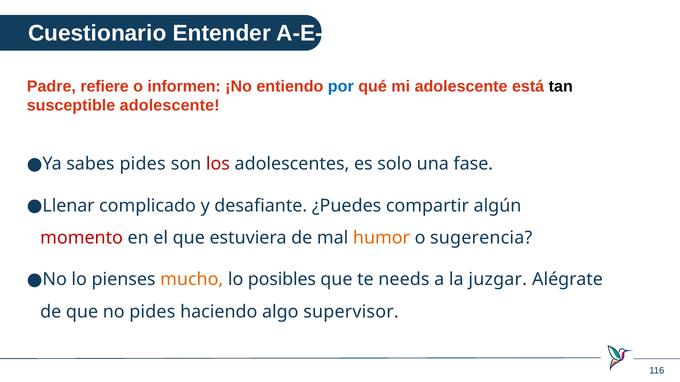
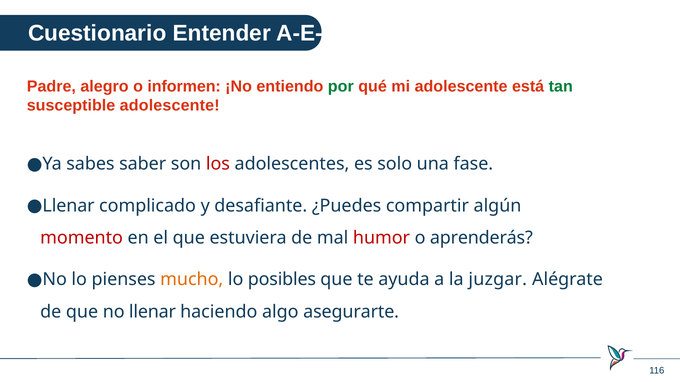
refiere: refiere -> alegro
por colour: blue -> green
tan colour: black -> green
sabes pides: pides -> saber
humor colour: orange -> red
sugerencia: sugerencia -> aprenderás
needs: needs -> ayuda
no pides: pides -> llenar
supervisor: supervisor -> asegurarte
